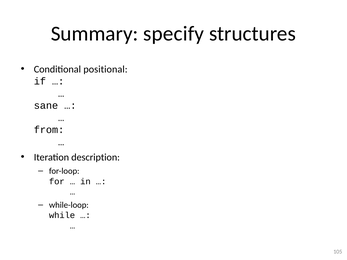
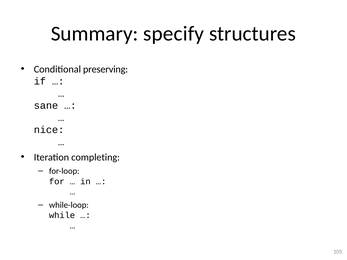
positional: positional -> preserving
from: from -> nice
description: description -> completing
